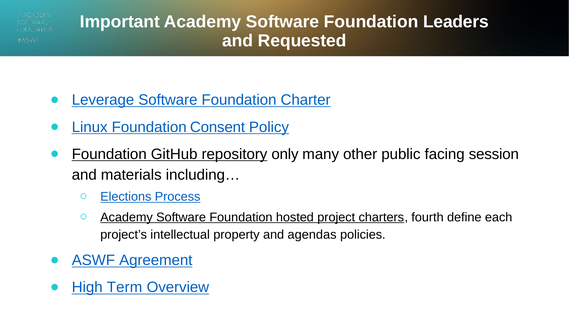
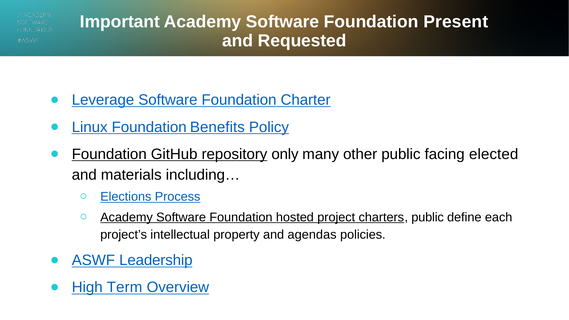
Leaders: Leaders -> Present
Consent: Consent -> Benefits
session: session -> elected
charters fourth: fourth -> public
Agreement: Agreement -> Leadership
